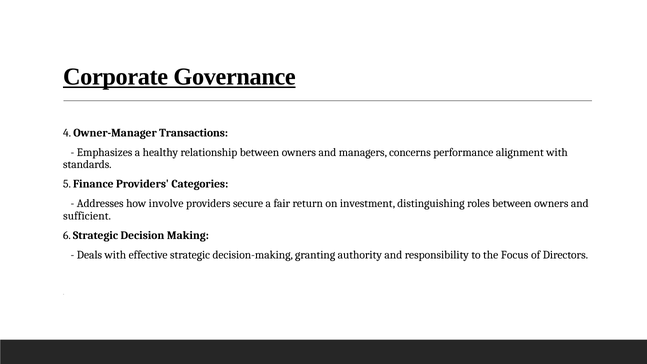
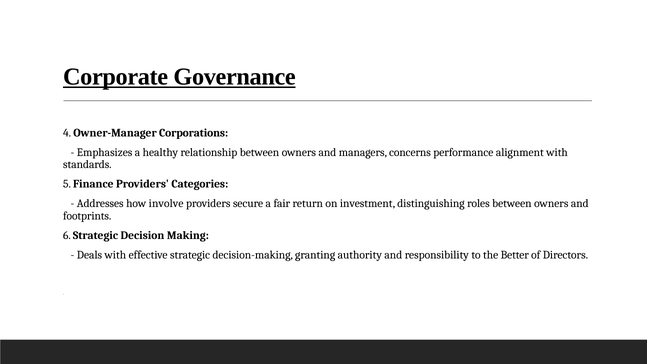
Transactions: Transactions -> Corporations
sufficient: sufficient -> footprints
Focus: Focus -> Better
